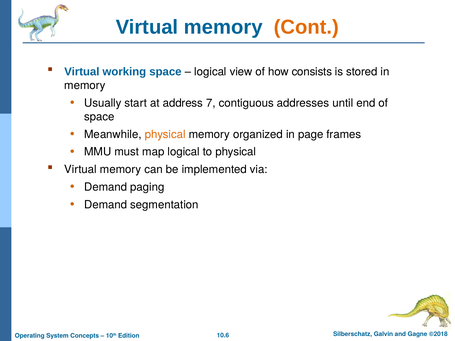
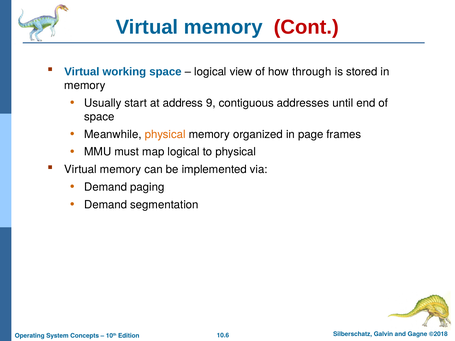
Cont colour: orange -> red
consists: consists -> through
7: 7 -> 9
